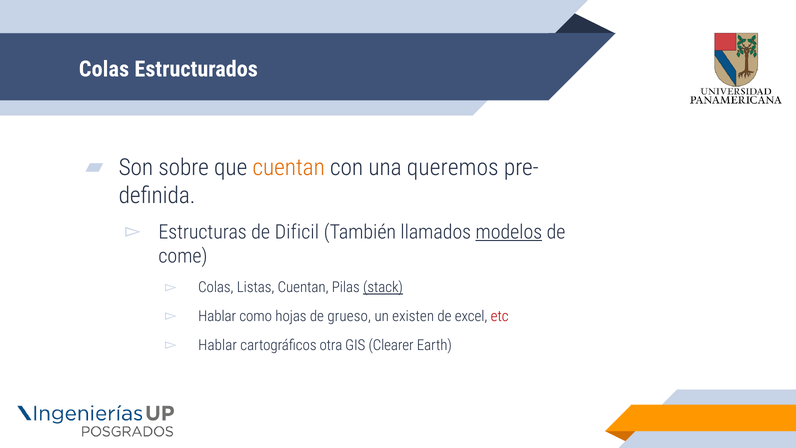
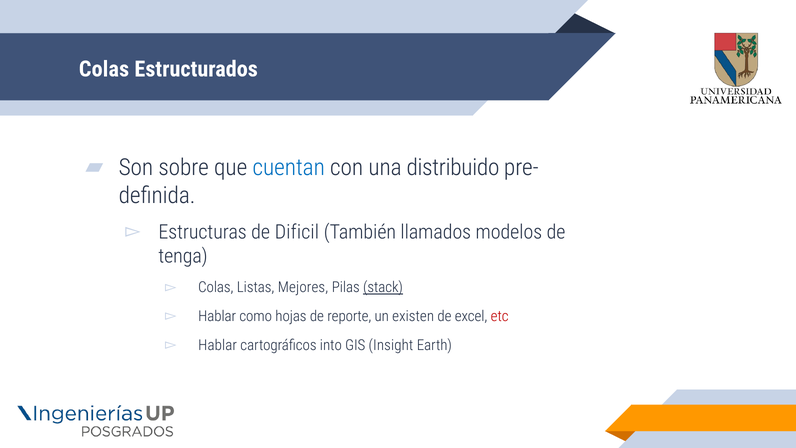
cuentan at (289, 167) colour: orange -> blue
queremos: queremos -> distribuido
modelos underline: present -> none
come: come -> tenga
Listas Cuentan: Cuentan -> Mejores
grueso: grueso -> reporte
otra: otra -> into
Clearer: Clearer -> Insight
